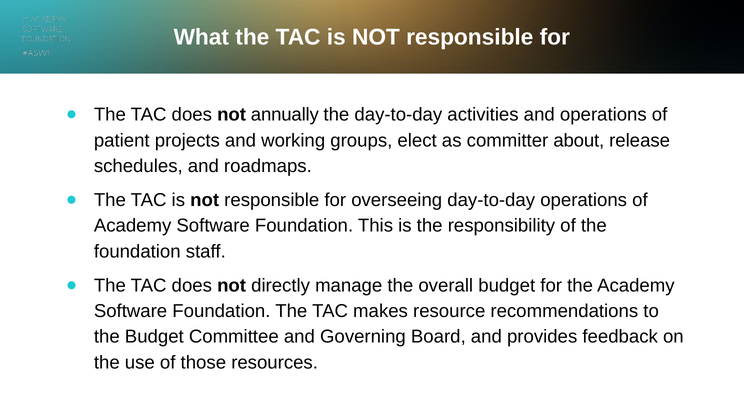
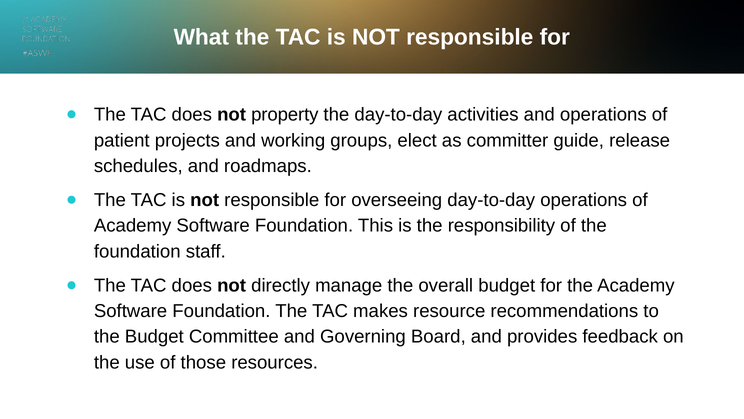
annually: annually -> property
about: about -> guide
